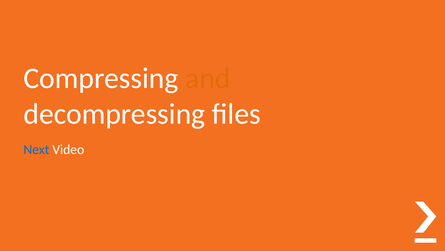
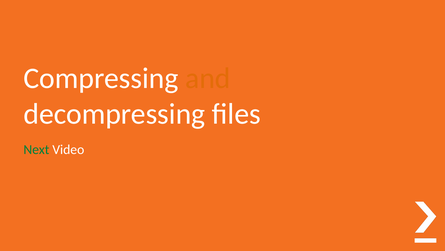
Next colour: blue -> green
